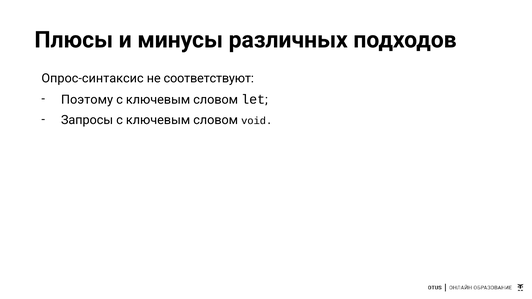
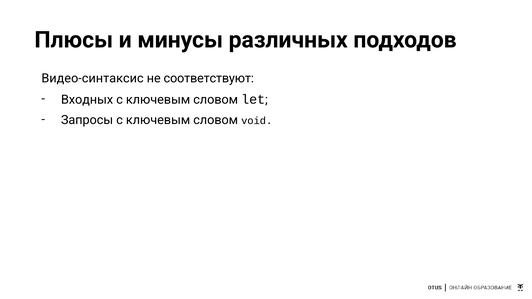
Опрос-синтаксис: Опрос-синтаксис -> Видео-синтаксис
Поэтому: Поэтому -> Входных
